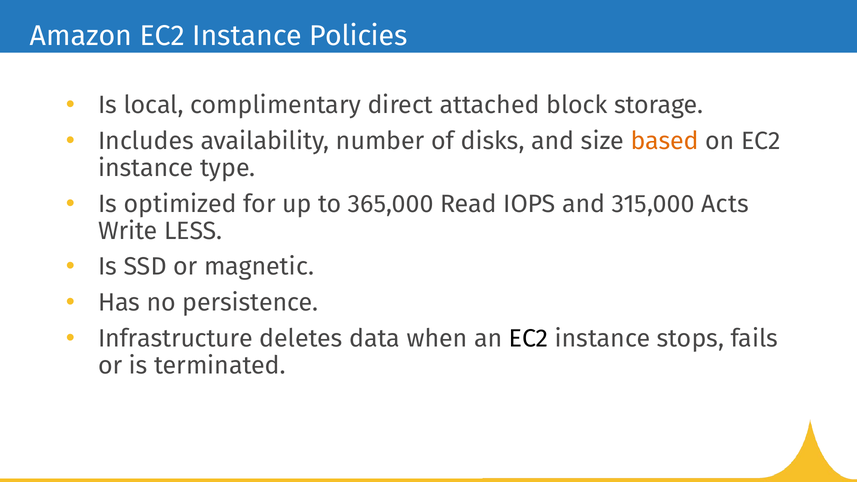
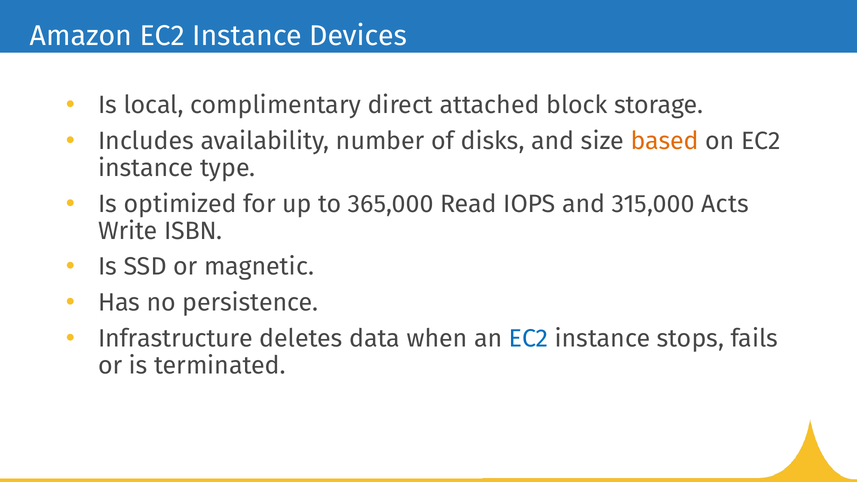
Policies: Policies -> Devices
LESS: LESS -> ISBN
EC2 at (529, 339) colour: black -> blue
